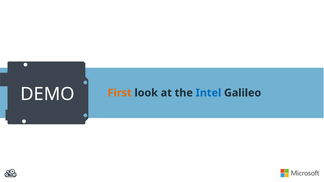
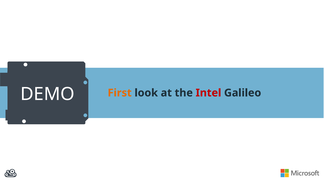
Intel colour: blue -> red
